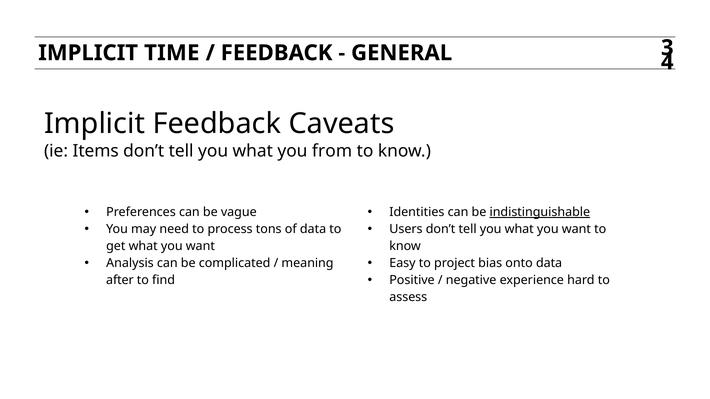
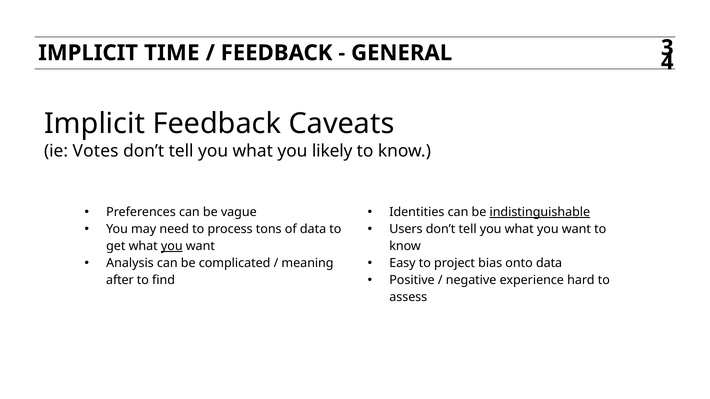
Items: Items -> Votes
from: from -> likely
you at (172, 246) underline: none -> present
